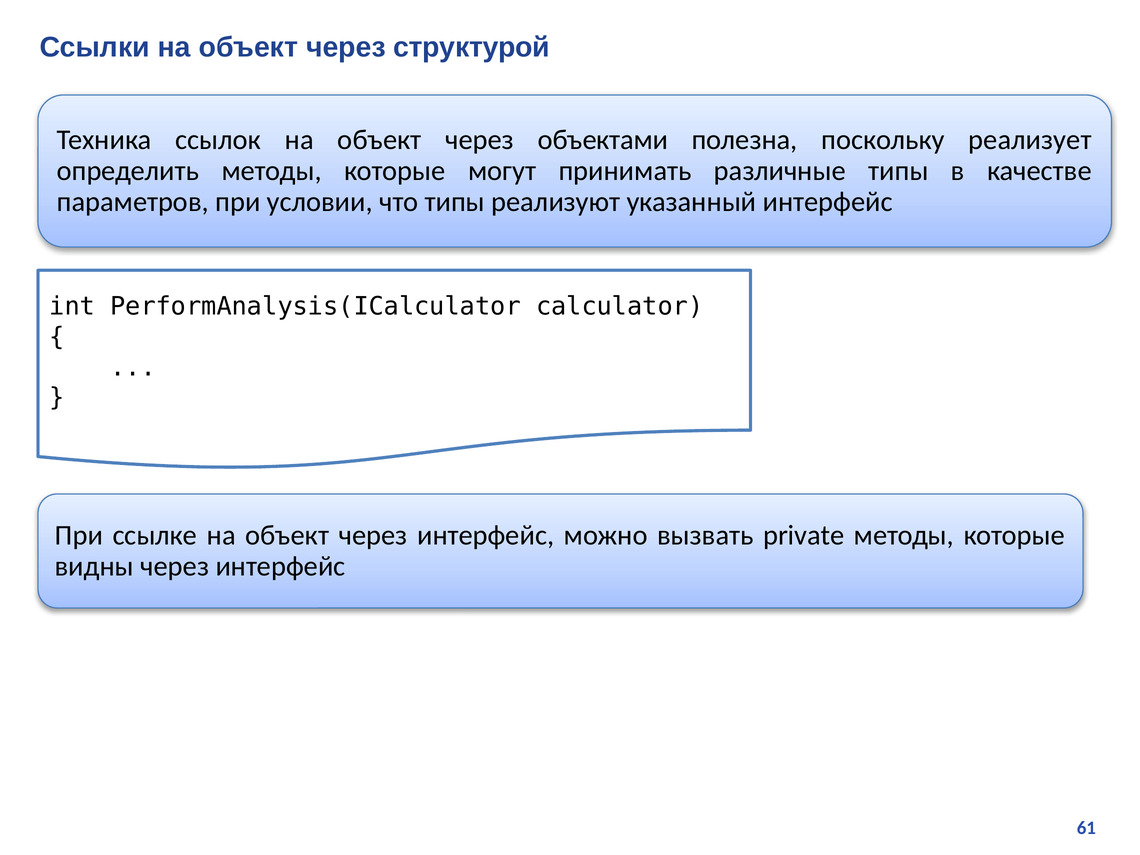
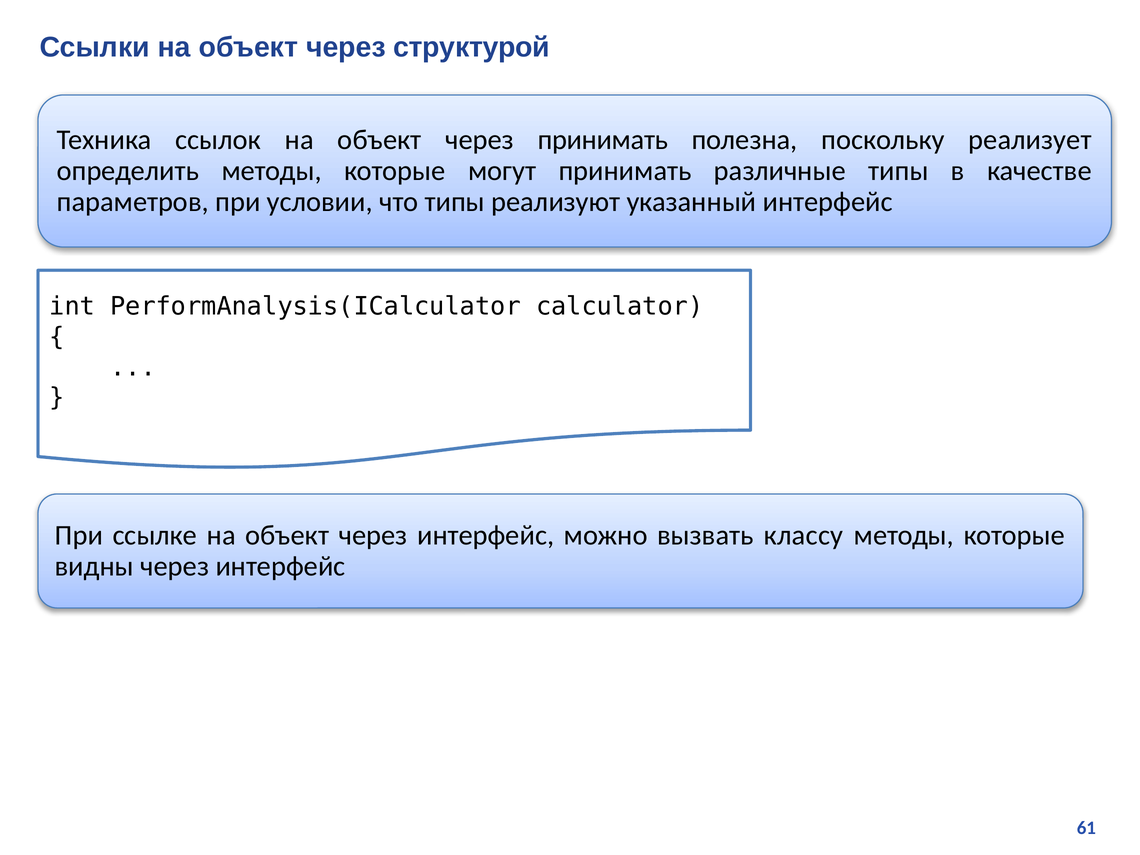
через объектами: объектами -> принимать
private: private -> классу
